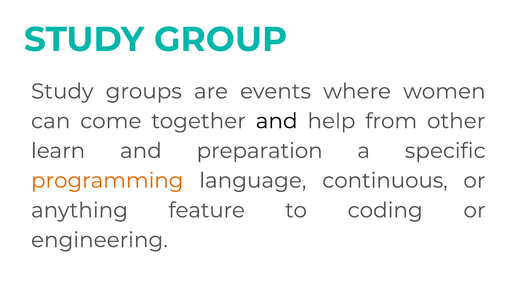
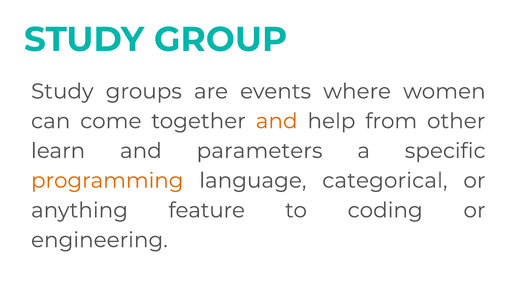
and at (277, 121) colour: black -> orange
preparation: preparation -> parameters
continuous: continuous -> categorical
